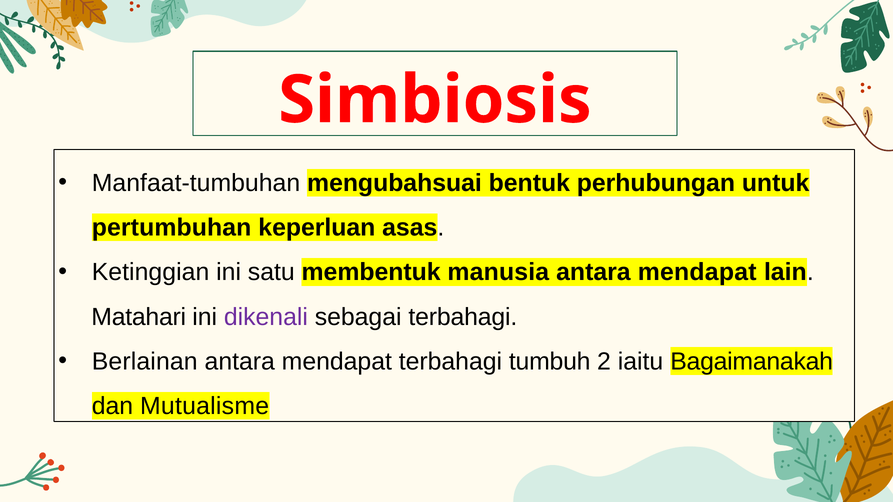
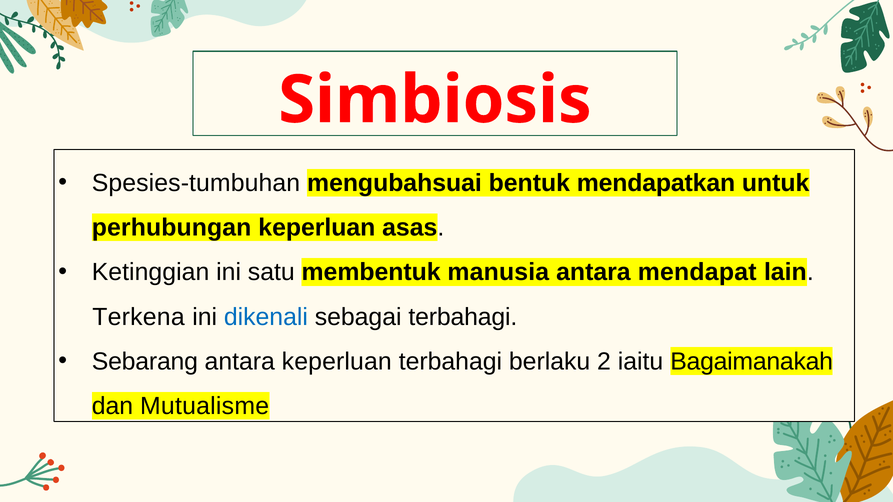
Manfaat-tumbuhan: Manfaat-tumbuhan -> Spesies-tumbuhan
perhubungan: perhubungan -> mendapatkan
pertumbuhan: pertumbuhan -> perhubungan
Matahari: Matahari -> Terkena
dikenali colour: purple -> blue
Berlainan: Berlainan -> Sebarang
mendapat at (337, 362): mendapat -> keperluan
tumbuh: tumbuh -> berlaku
